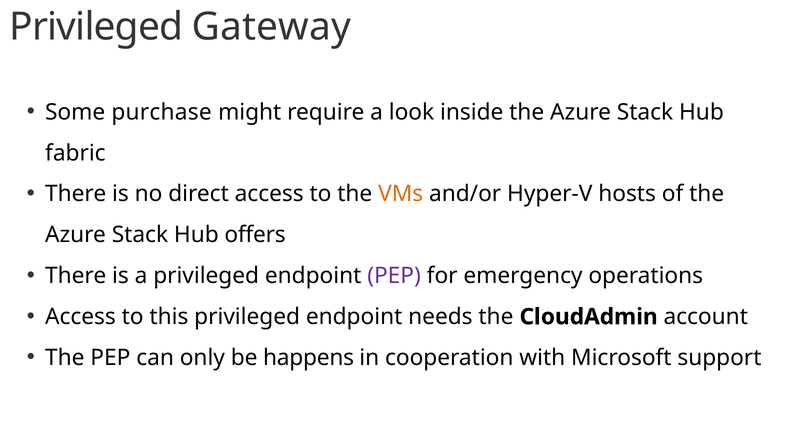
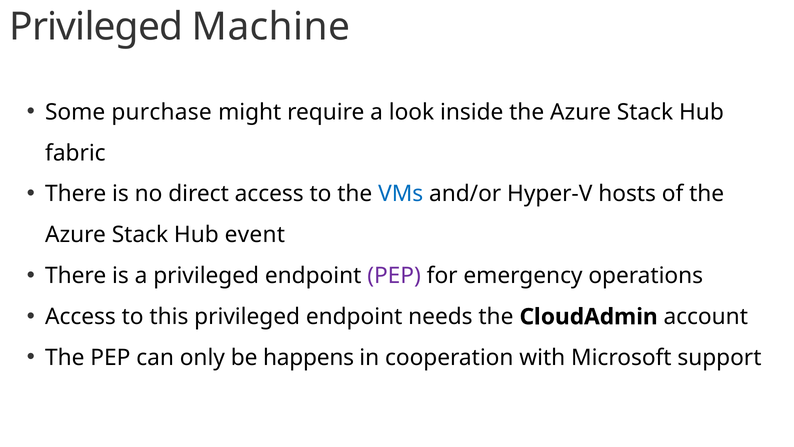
Gateway: Gateway -> Machine
VMs colour: orange -> blue
offers: offers -> event
